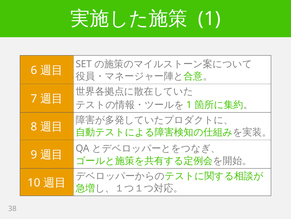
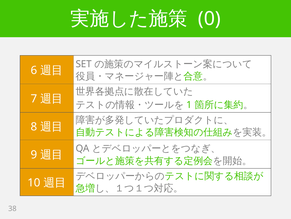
1 at (209, 19): 1 -> 0
